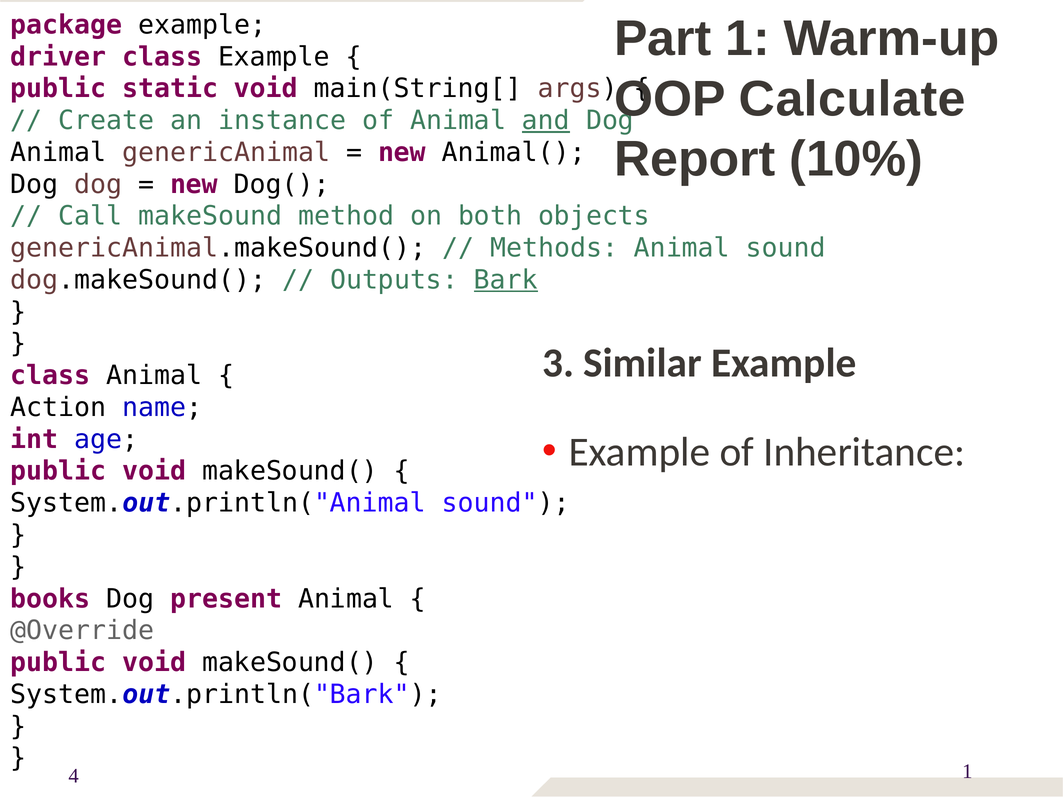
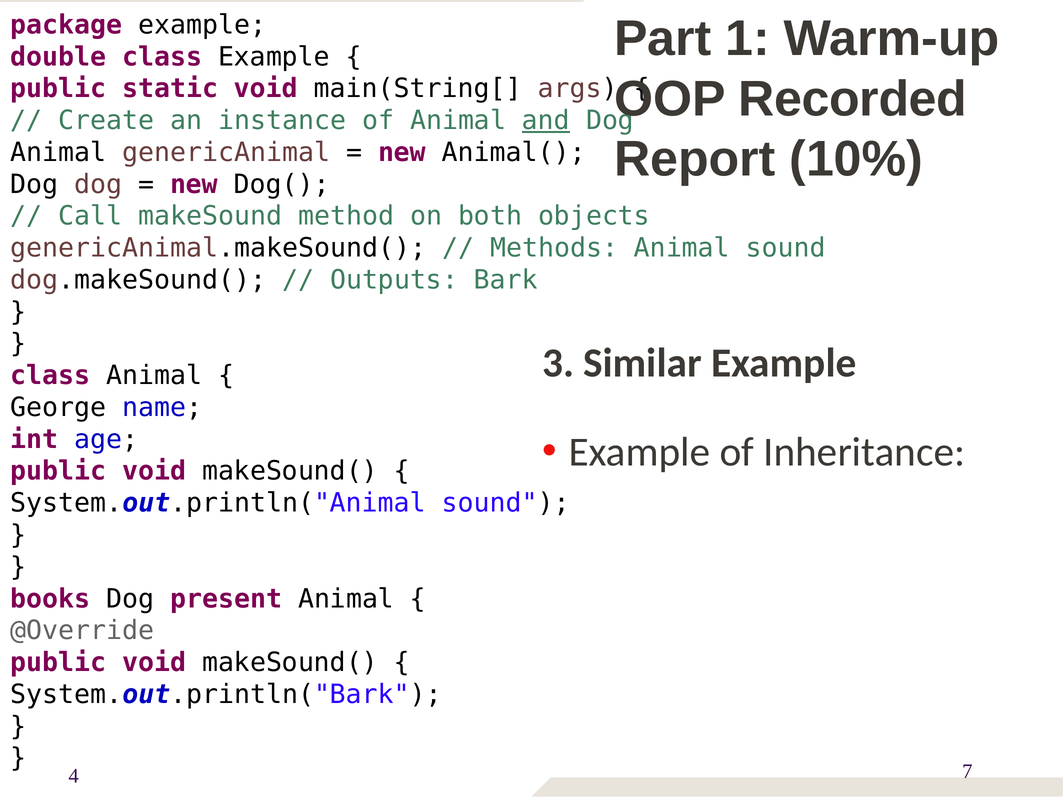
driver: driver -> double
Calculate: Calculate -> Recorded
Bark underline: present -> none
Action: Action -> George
4 1: 1 -> 7
